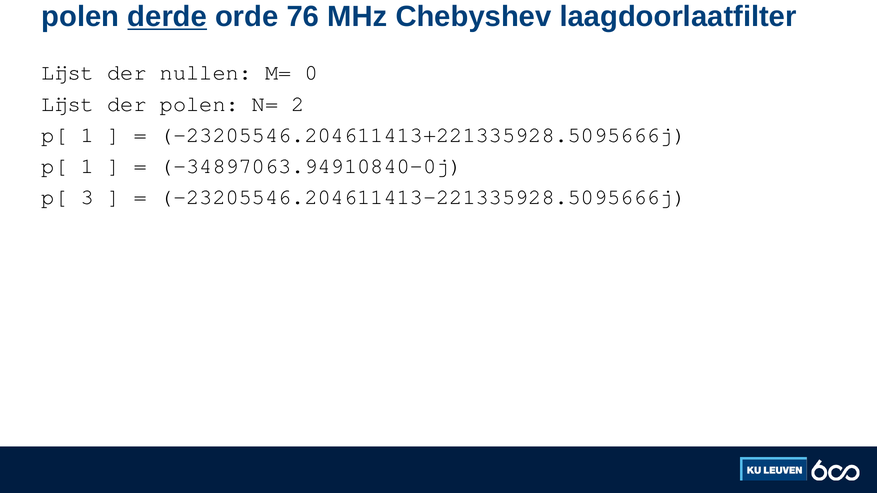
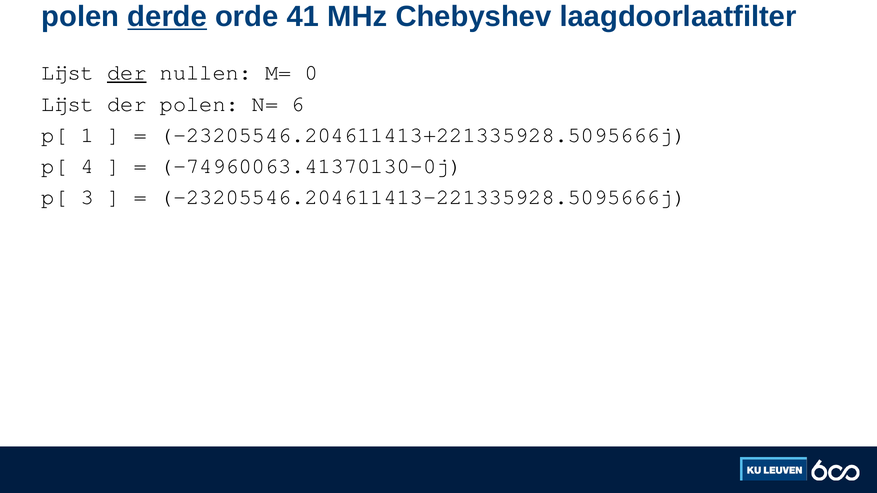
76: 76 -> 41
der at (127, 73) underline: none -> present
2: 2 -> 6
1 at (87, 166): 1 -> 4
-34897063.94910840-0j: -34897063.94910840-0j -> -74960063.41370130-0j
